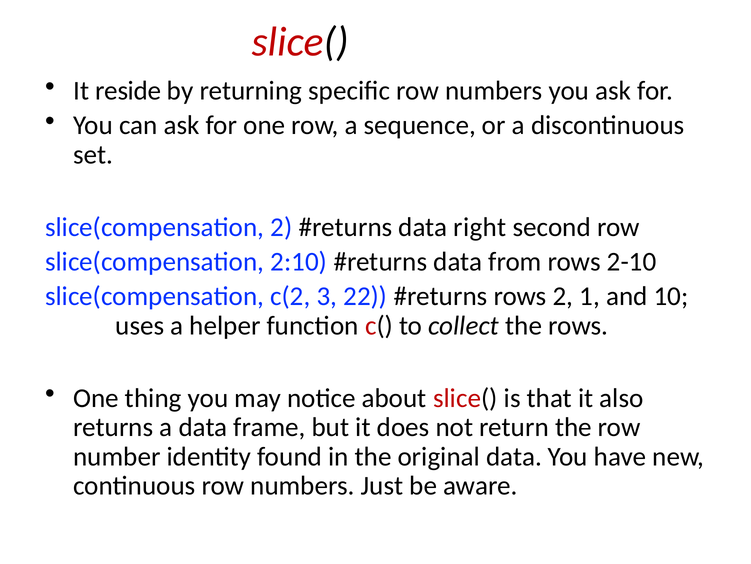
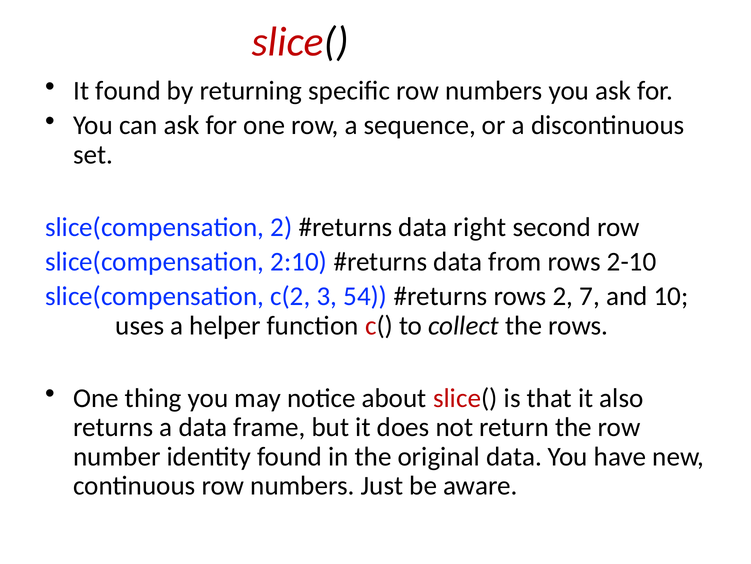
It reside: reside -> found
22: 22 -> 54
1: 1 -> 7
